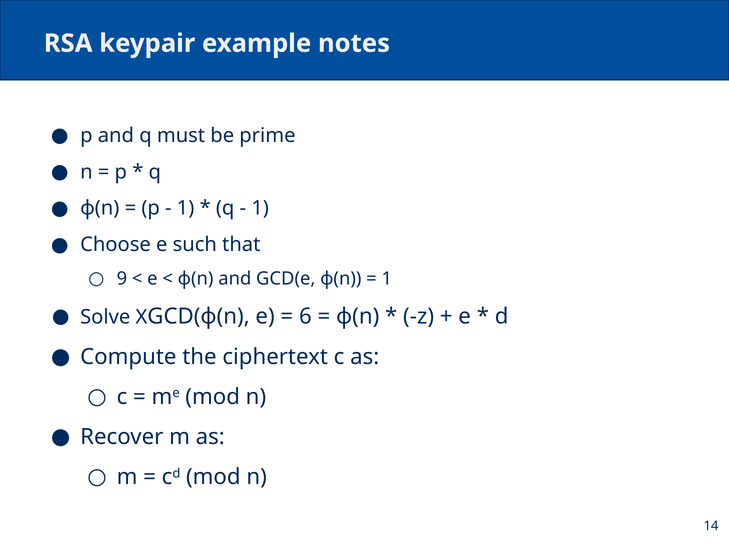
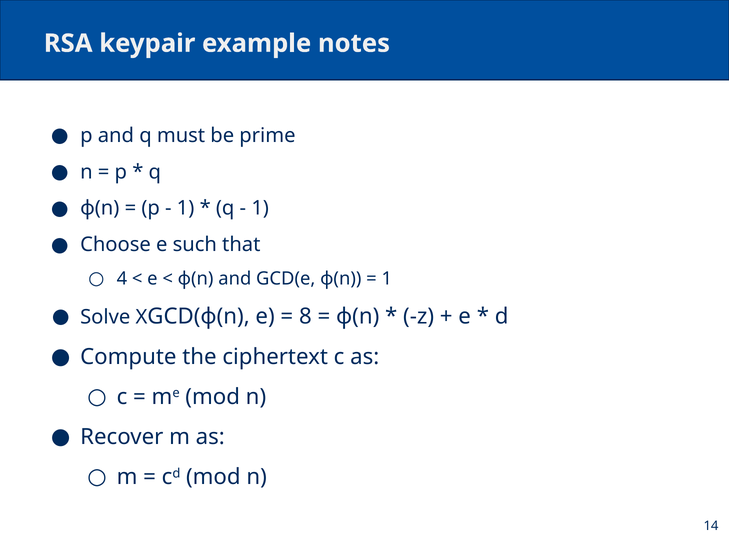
9: 9 -> 4
6: 6 -> 8
